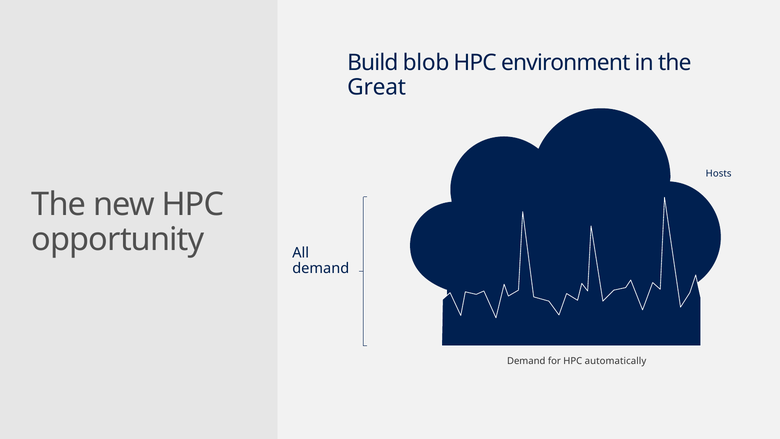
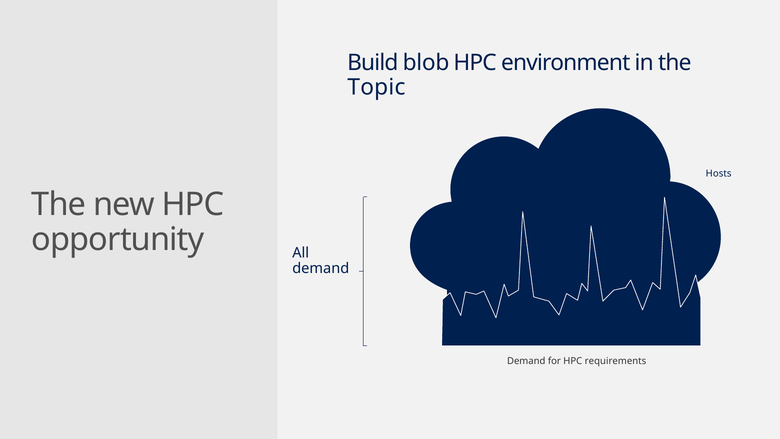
Great: Great -> Topic
automatically: automatically -> requirements
